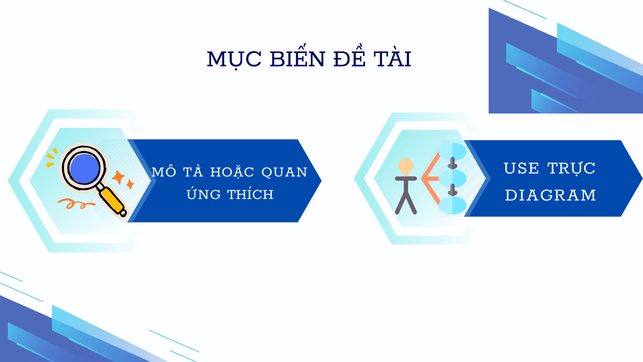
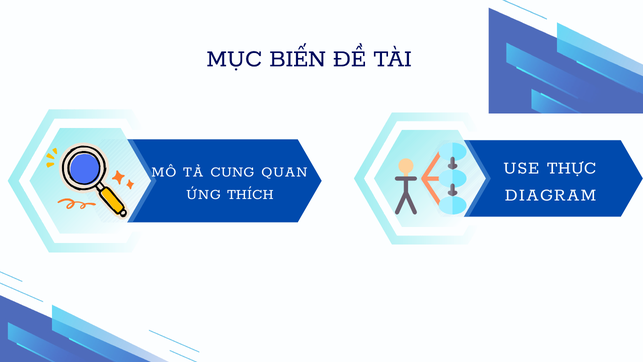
TRỰC: TRỰC -> THỰC
HOẶC: HOẶC -> CUNG
